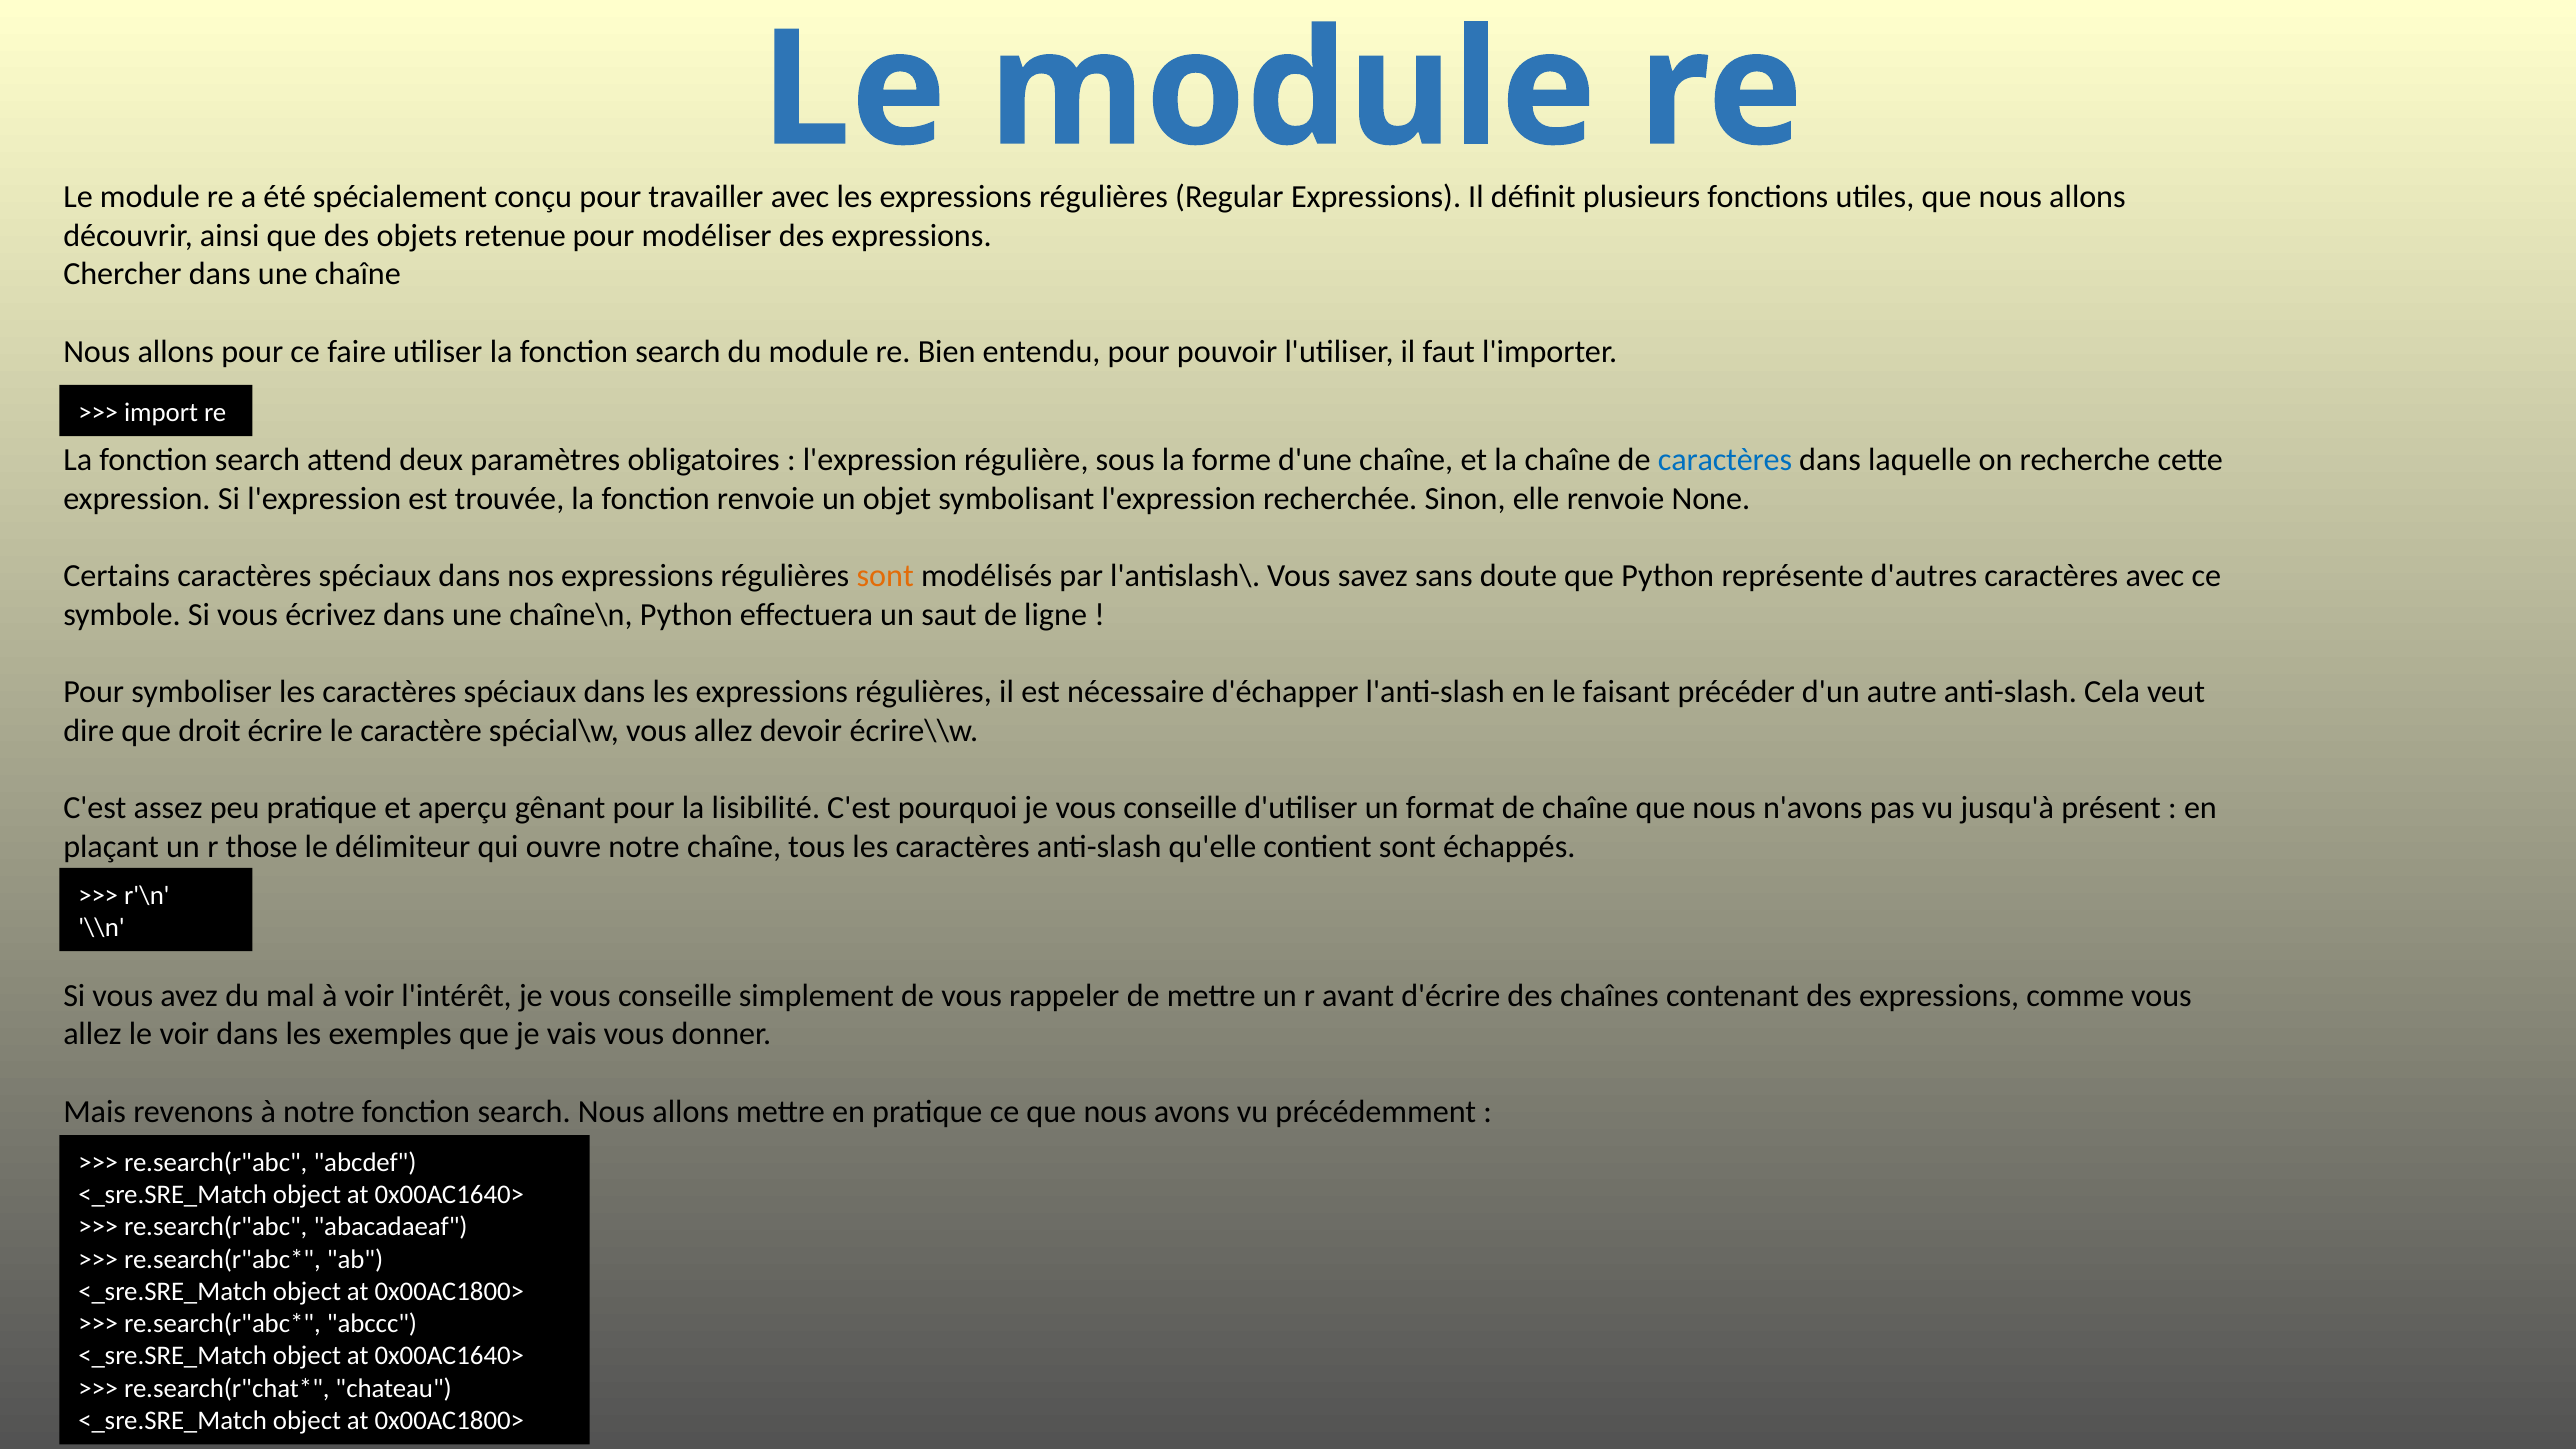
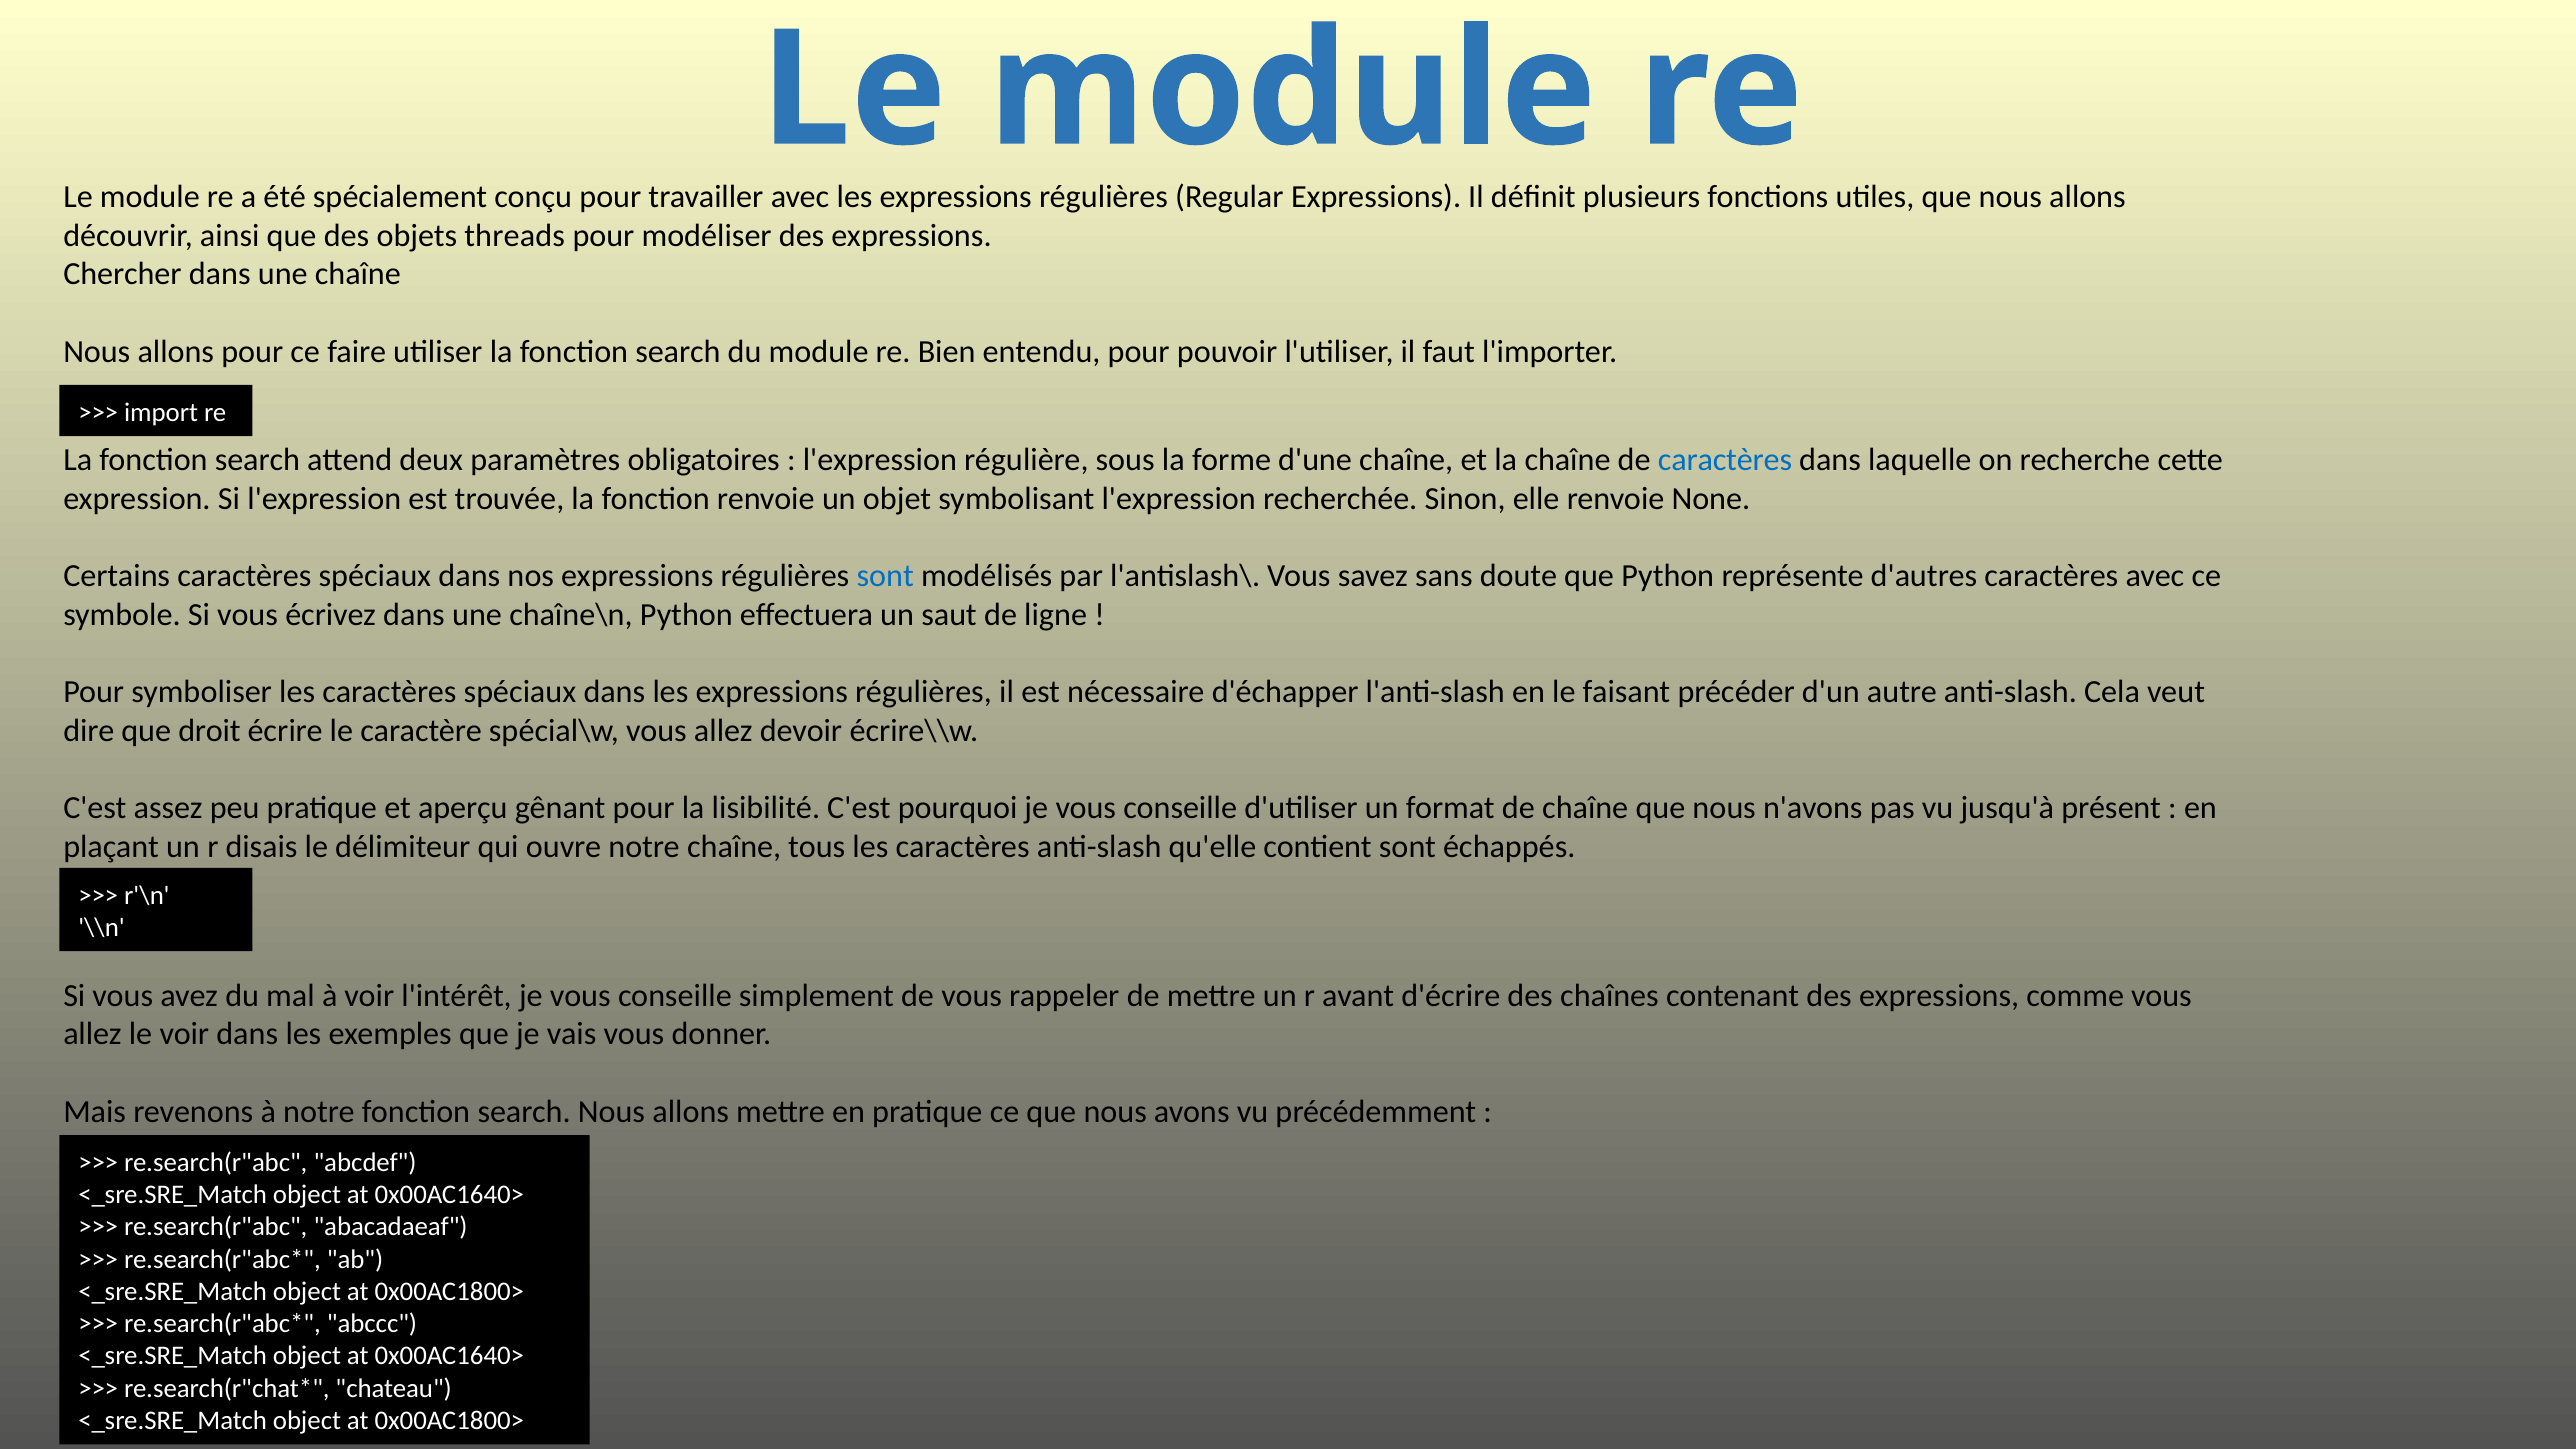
retenue: retenue -> threads
sont at (885, 576) colour: orange -> blue
those: those -> disais
